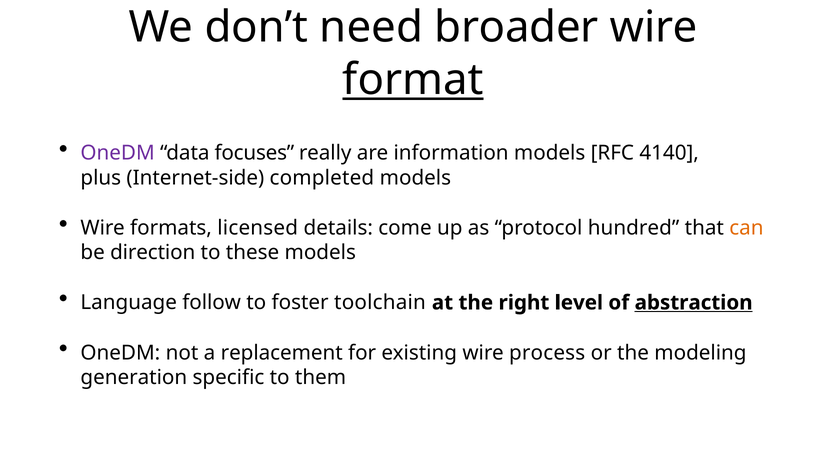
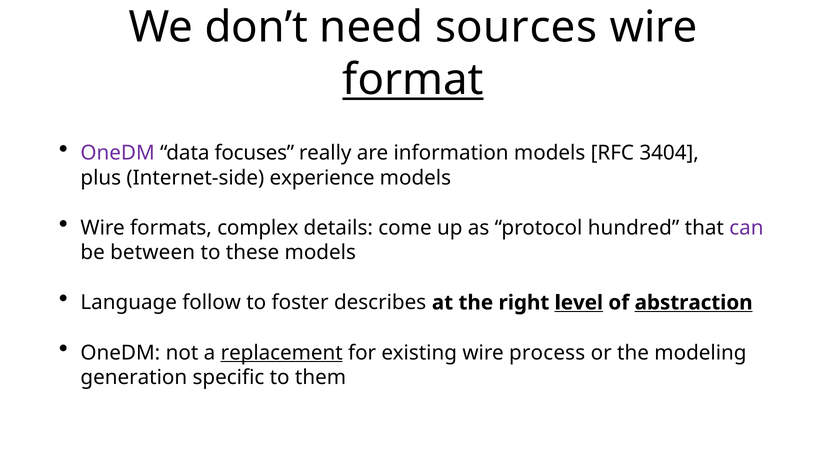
broader: broader -> sources
4140: 4140 -> 3404
completed: completed -> experience
licensed: licensed -> complex
can colour: orange -> purple
direction: direction -> between
toolchain: toolchain -> describes
level underline: none -> present
replacement underline: none -> present
